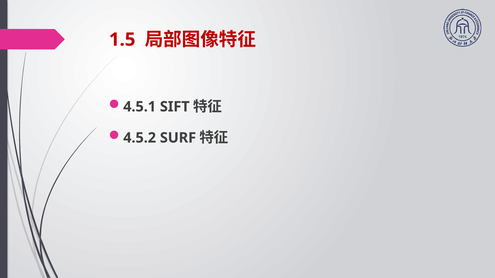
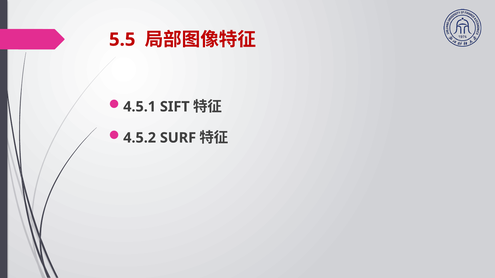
1.5: 1.5 -> 5.5
